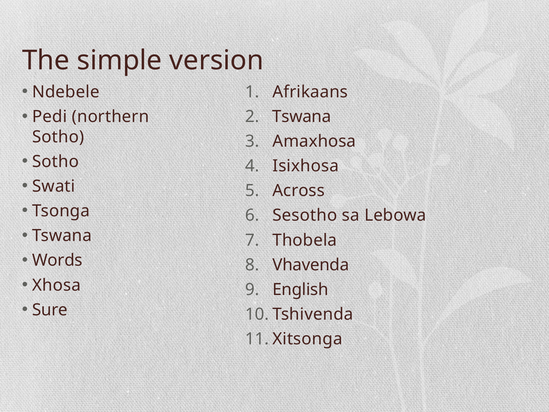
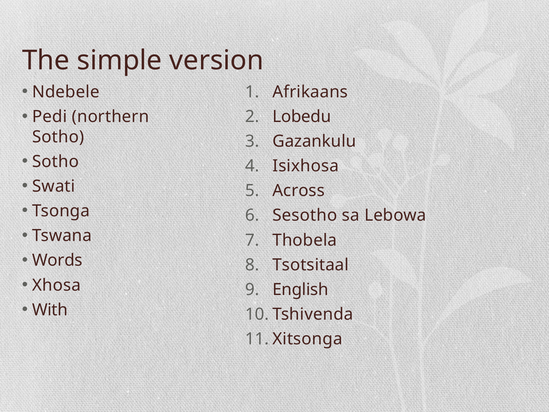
Tswana at (302, 117): Tswana -> Lobedu
Amaxhosa: Amaxhosa -> Gazankulu
Vhavenda: Vhavenda -> Tsotsitaal
Sure: Sure -> With
